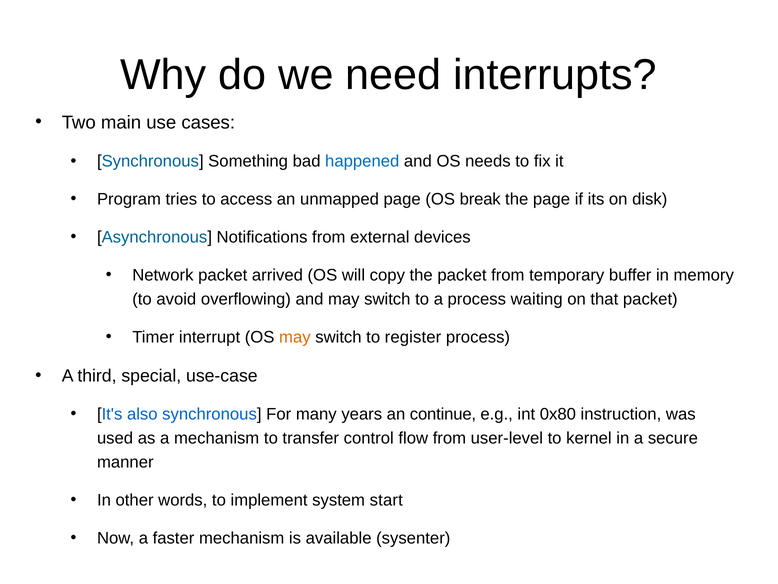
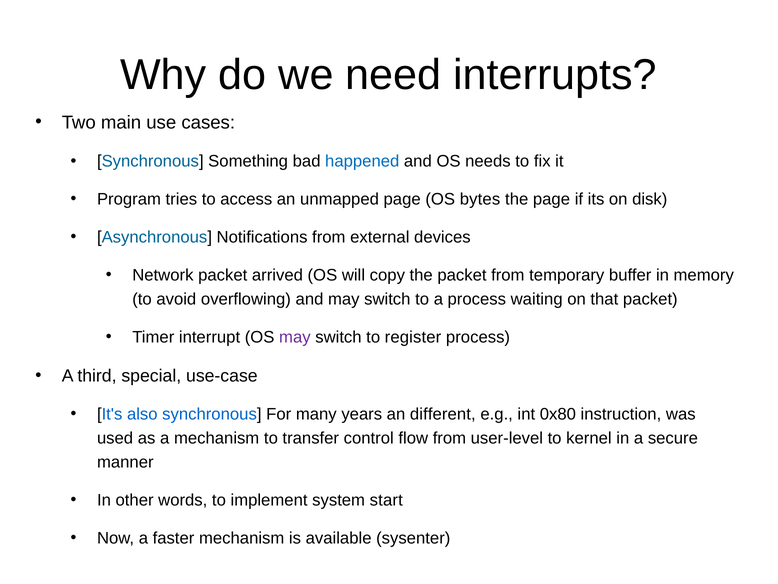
break: break -> bytes
may at (295, 337) colour: orange -> purple
continue: continue -> different
